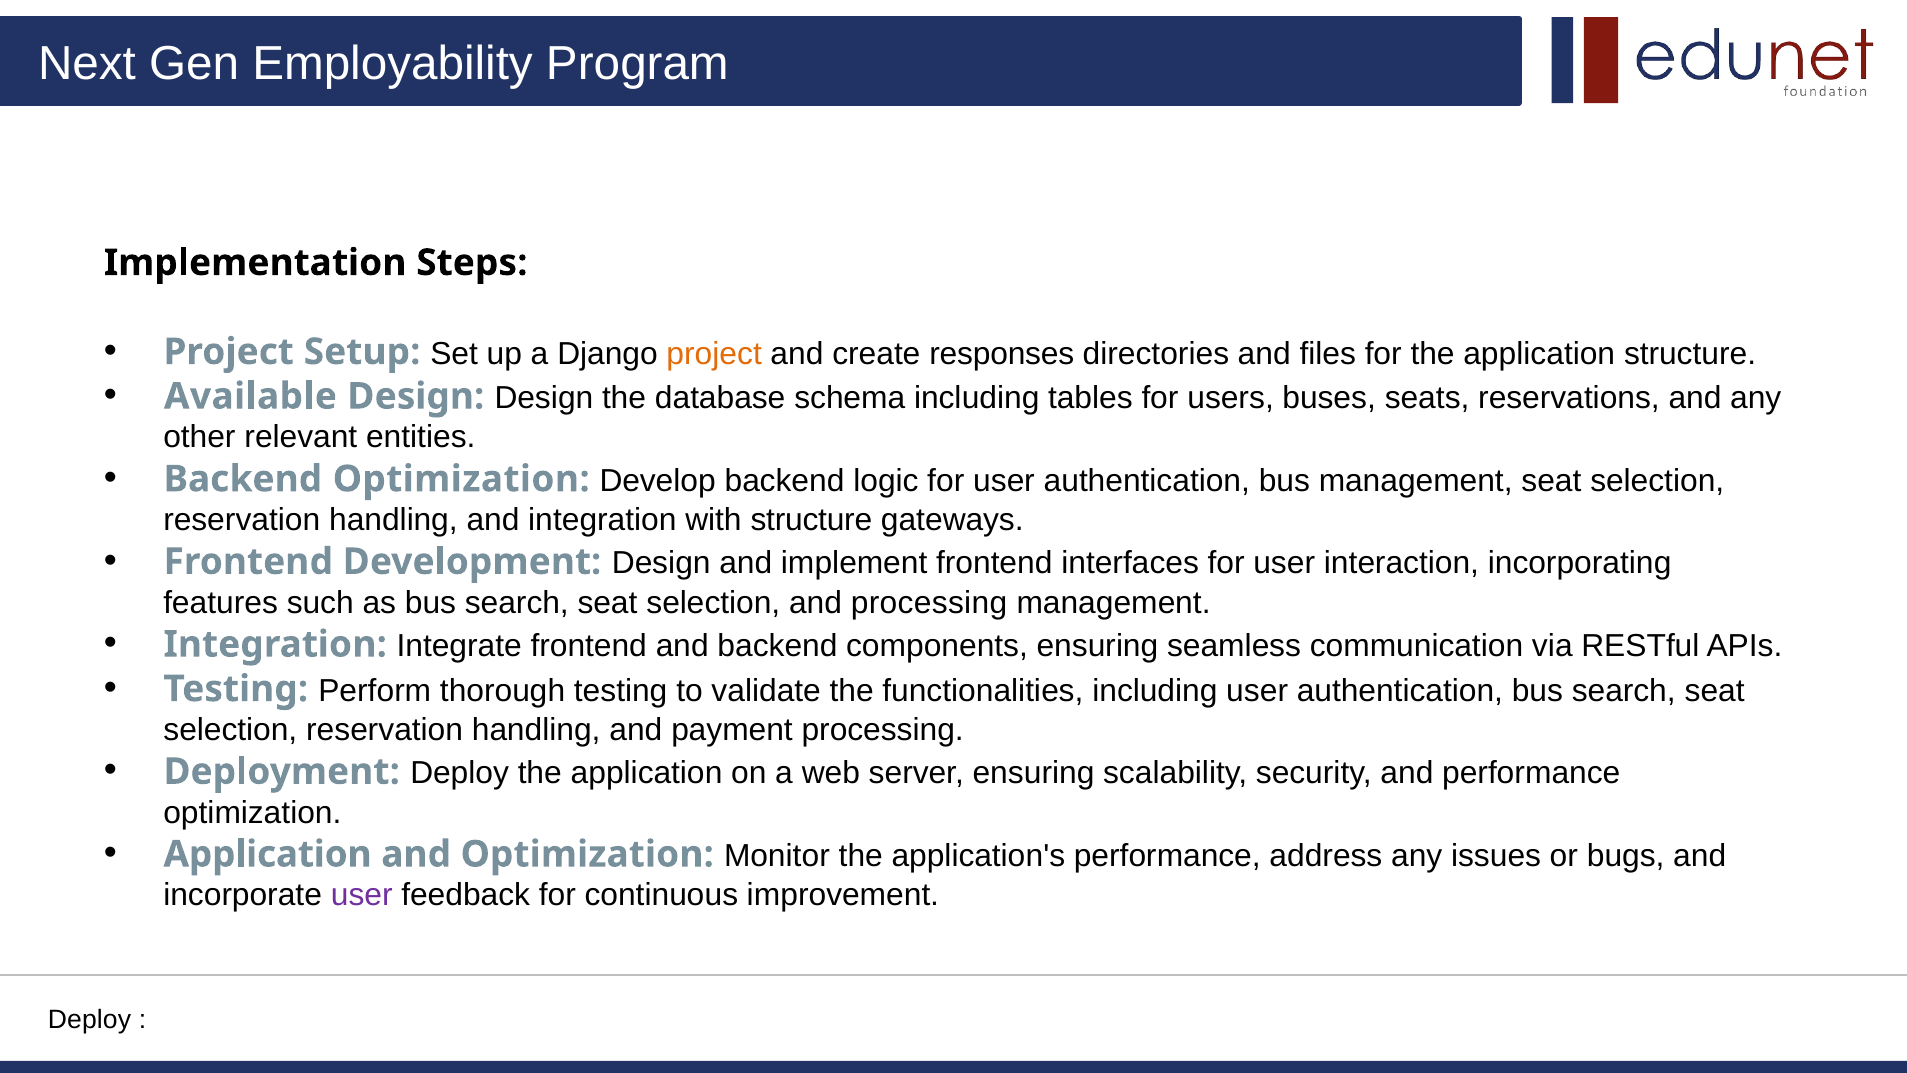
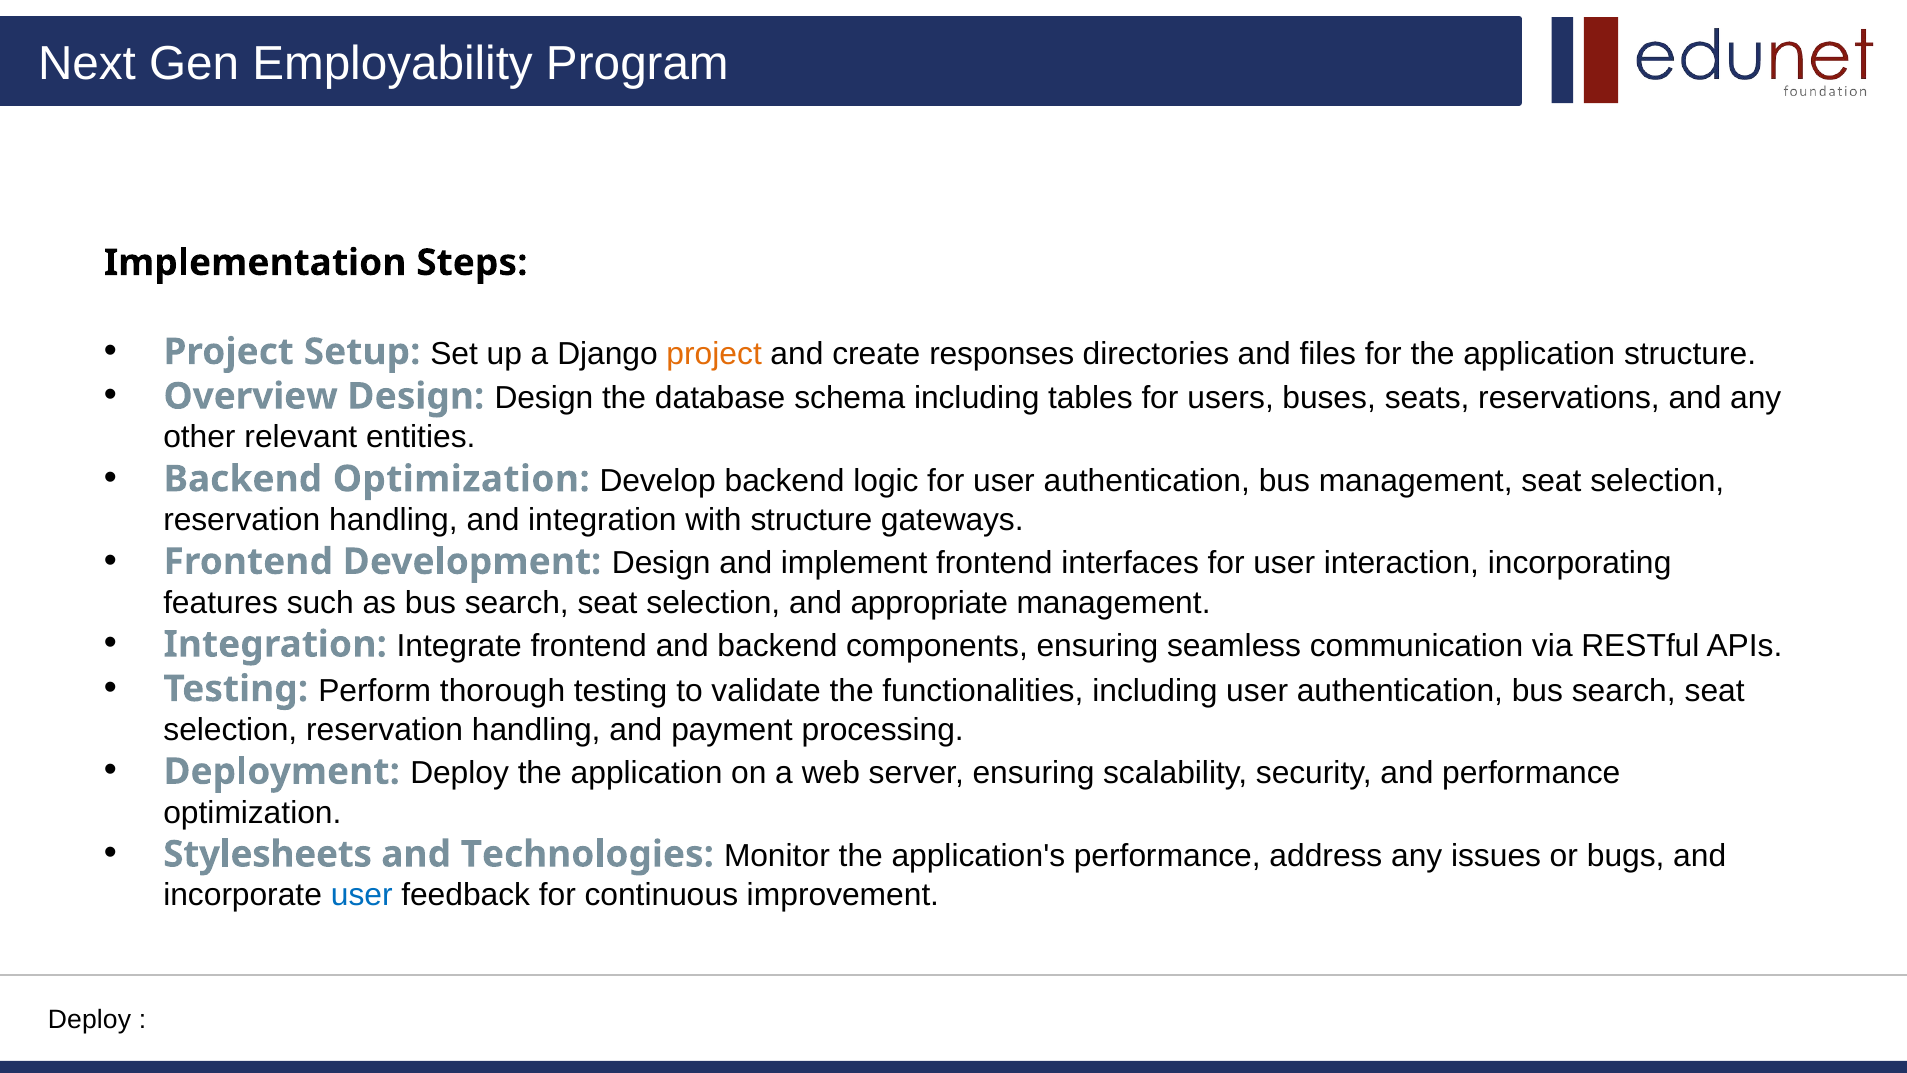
Available: Available -> Overview
and processing: processing -> appropriate
Application at (268, 854): Application -> Stylesheets
and Optimization: Optimization -> Technologies
user at (362, 895) colour: purple -> blue
